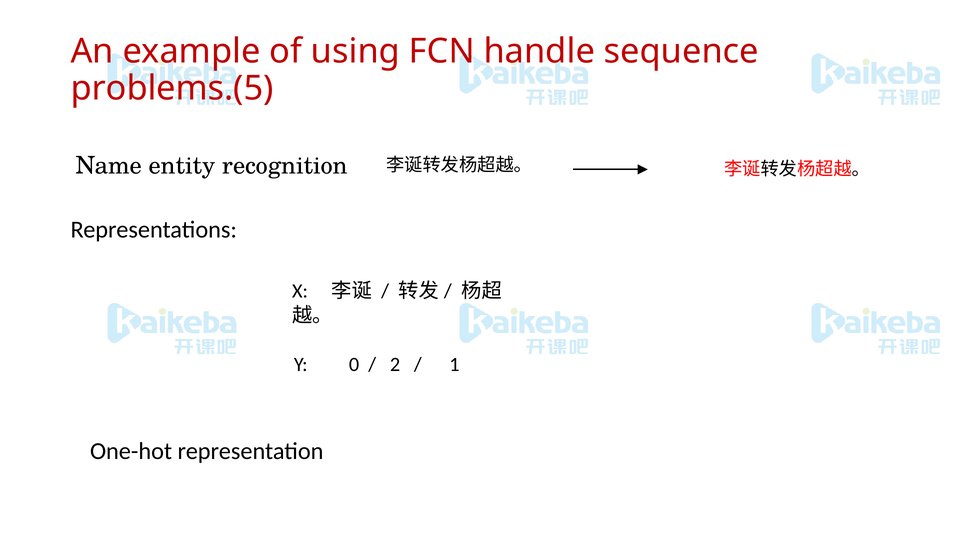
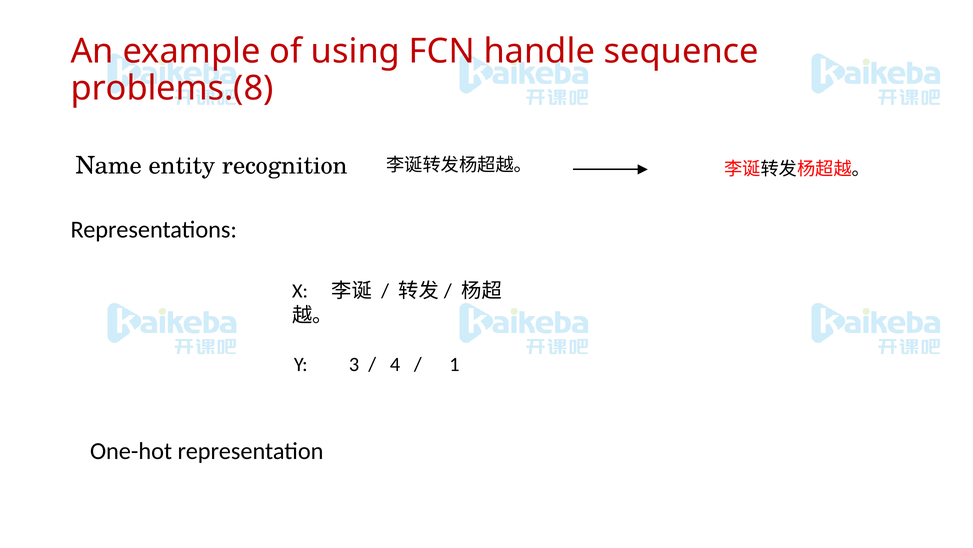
problems.(5: problems.(5 -> problems.(8
0: 0 -> 3
2: 2 -> 4
